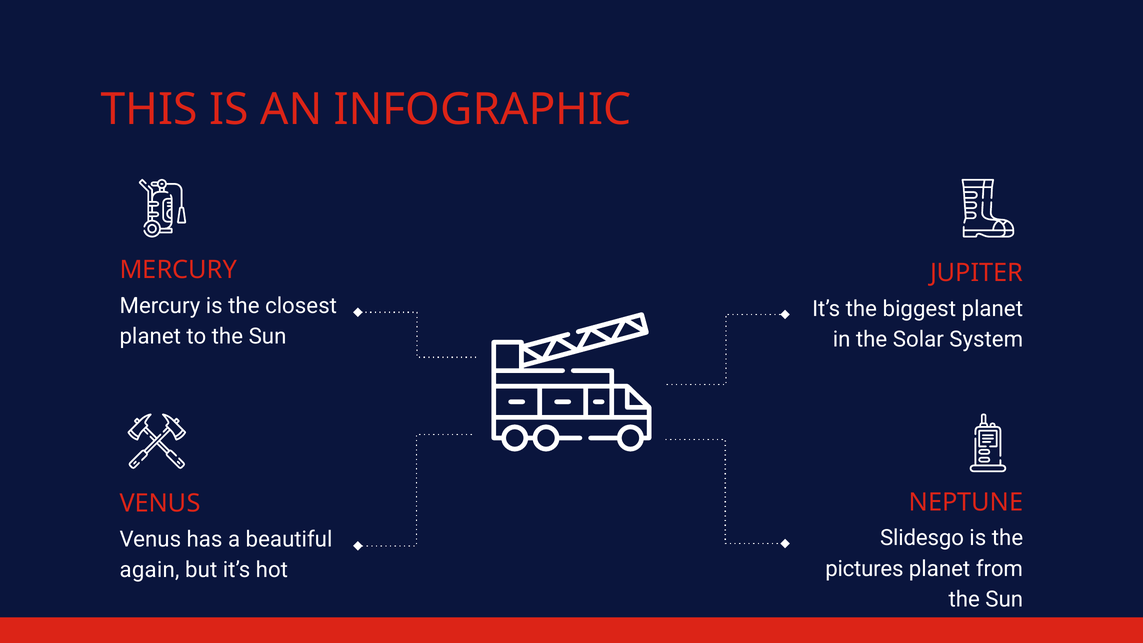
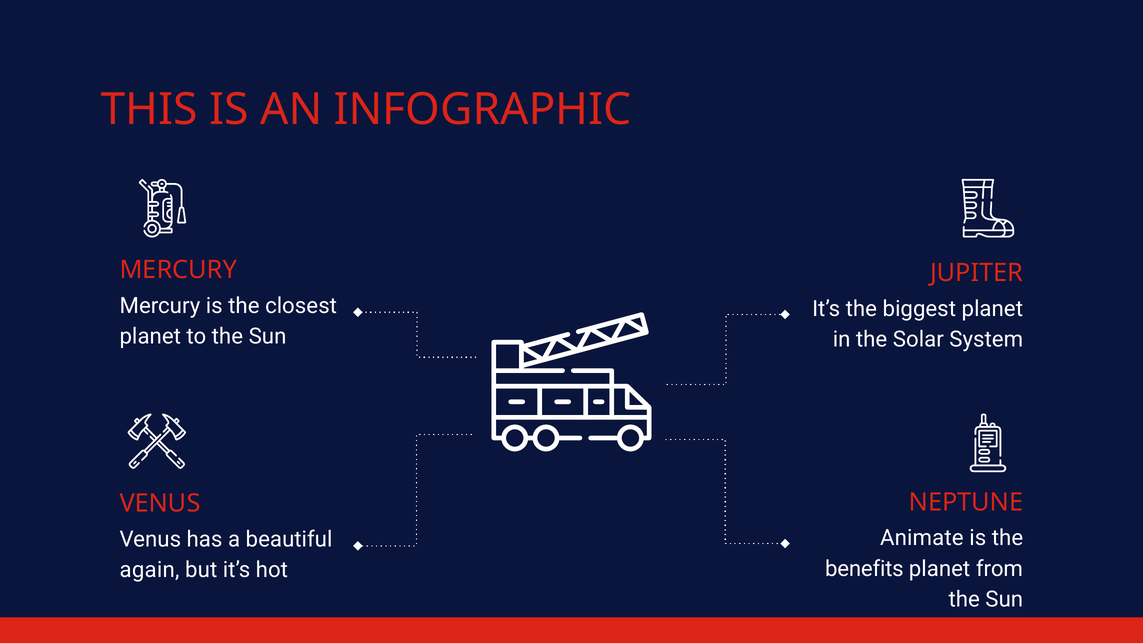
Slidesgo: Slidesgo -> Animate
pictures: pictures -> benefits
